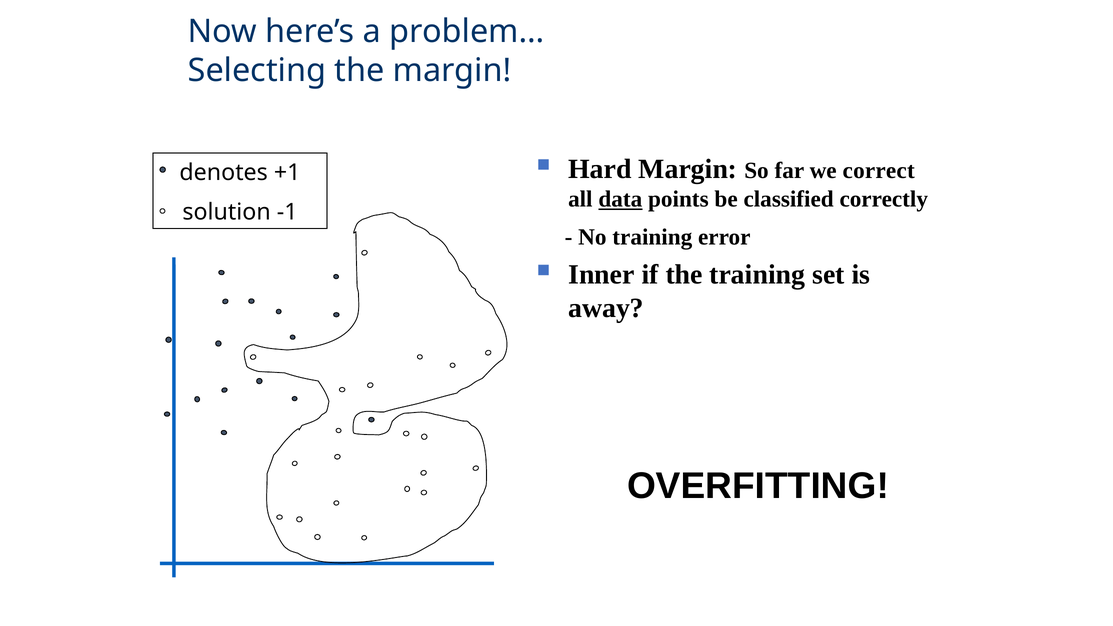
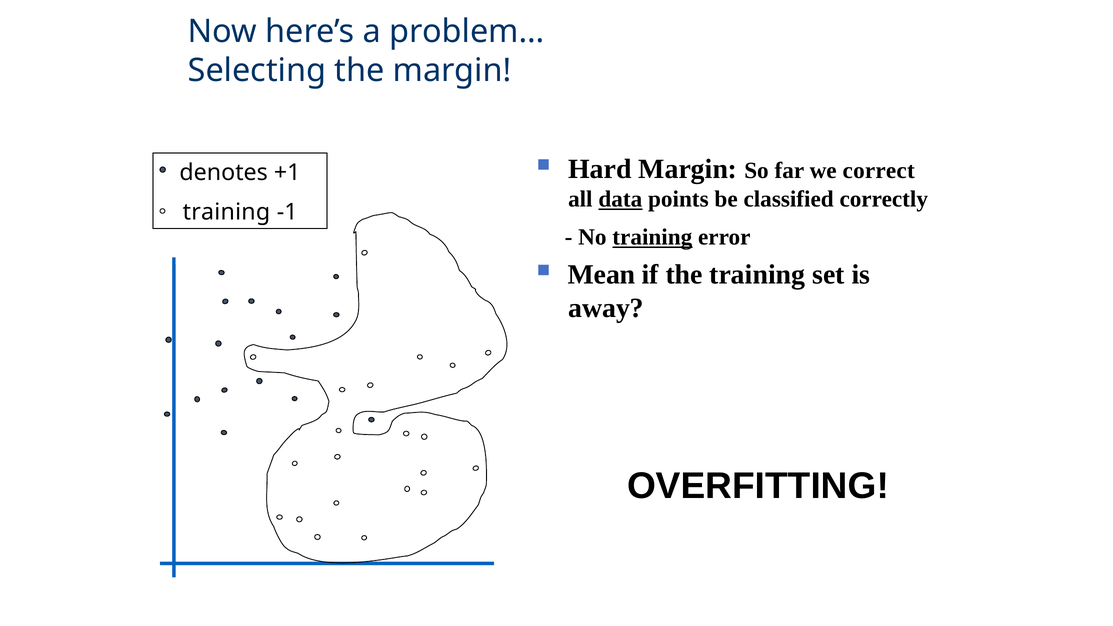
solution at (227, 212): solution -> training
training at (652, 237) underline: none -> present
Inner: Inner -> Mean
